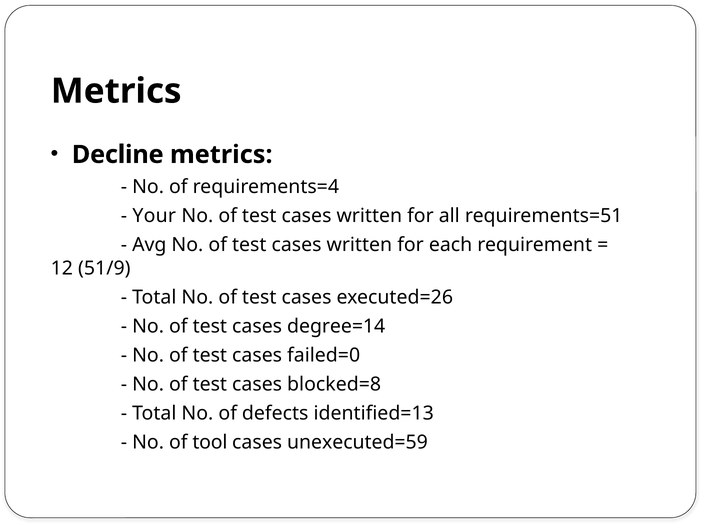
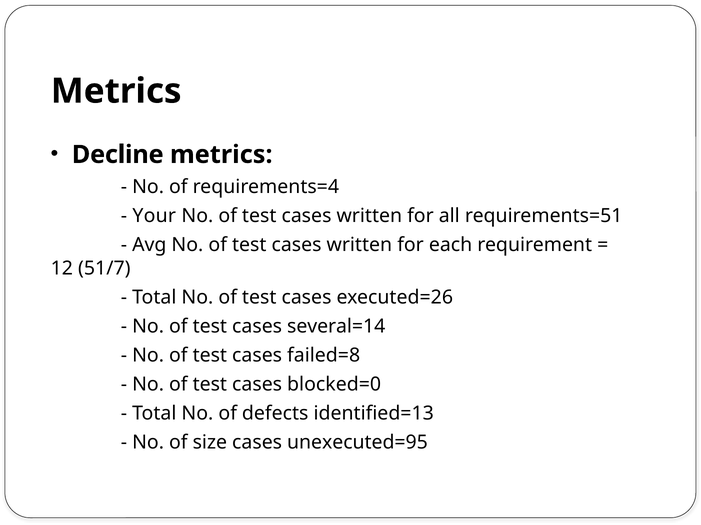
51/9: 51/9 -> 51/7
degree=14: degree=14 -> several=14
failed=0: failed=0 -> failed=8
blocked=8: blocked=8 -> blocked=0
tool: tool -> size
unexecuted=59: unexecuted=59 -> unexecuted=95
